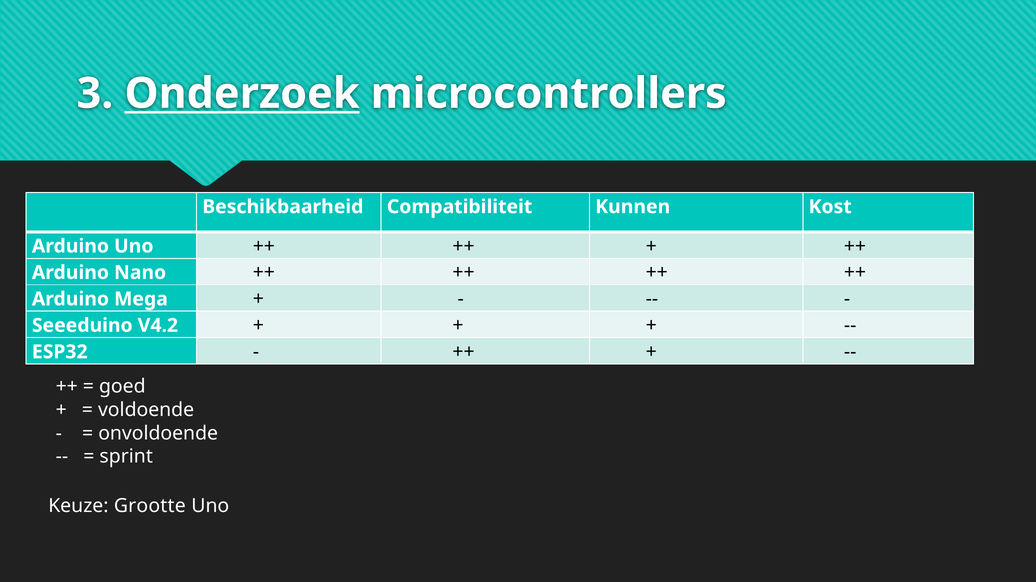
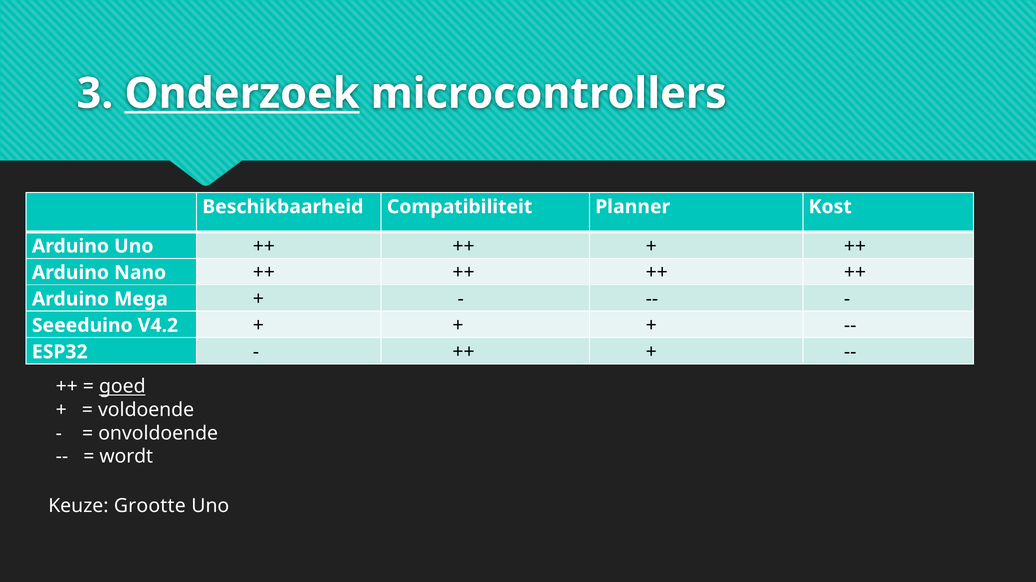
Kunnen: Kunnen -> Planner
goed underline: none -> present
sprint: sprint -> wordt
